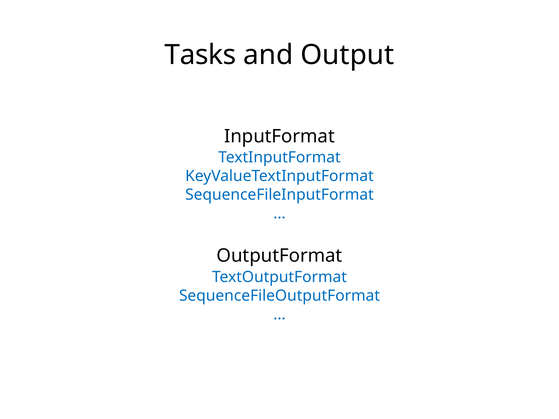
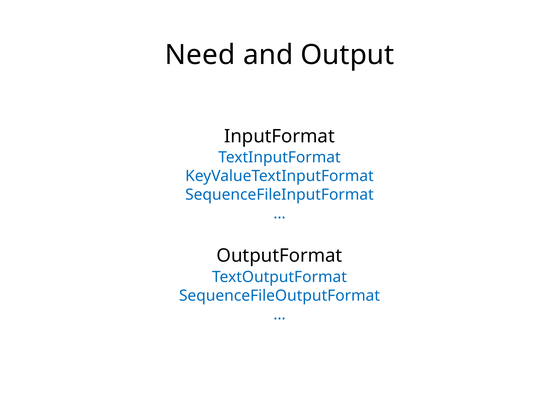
Tasks: Tasks -> Need
